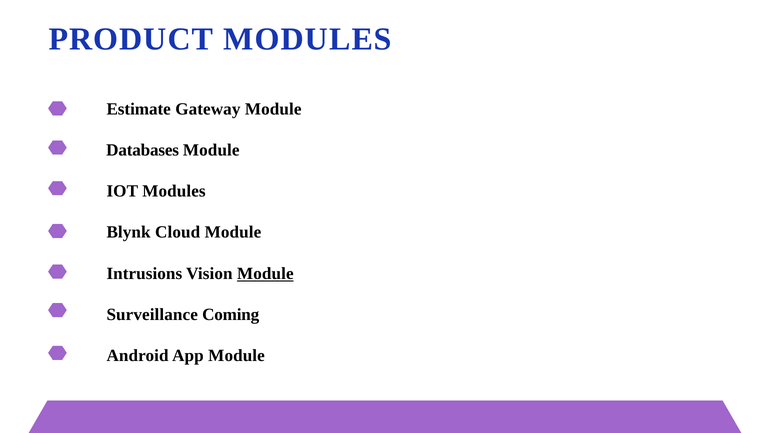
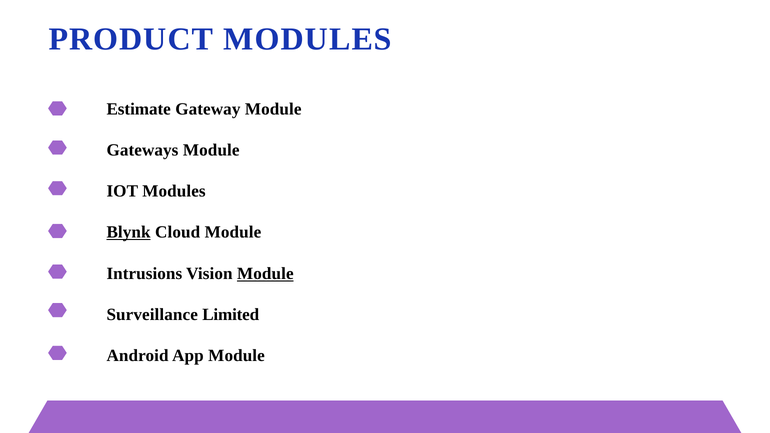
Databases: Databases -> Gateways
Blynk underline: none -> present
Coming: Coming -> Limited
